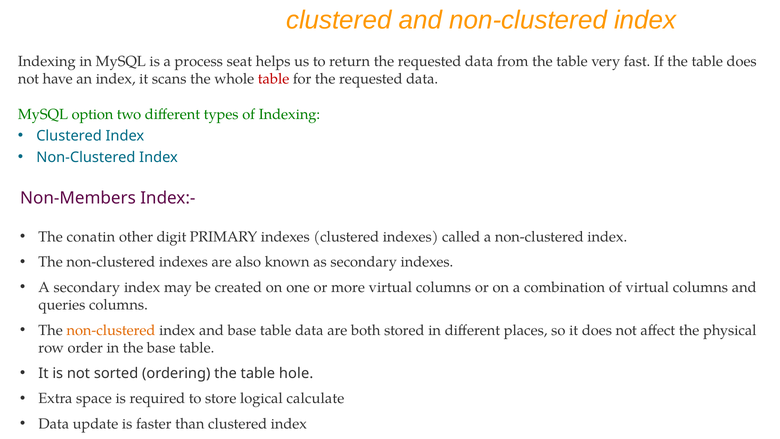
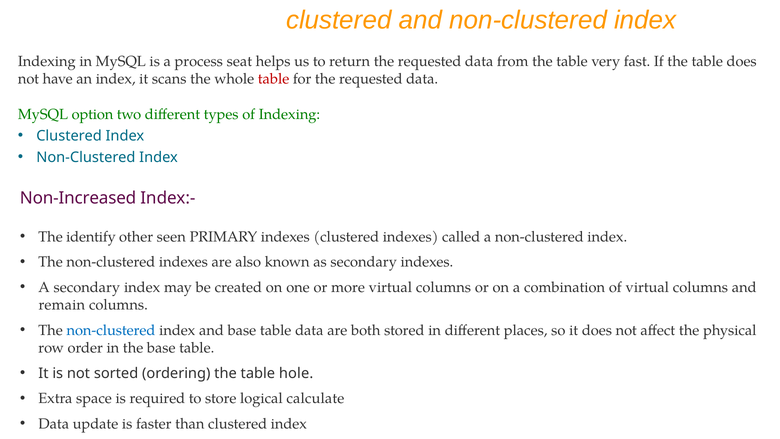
Non-Members: Non-Members -> Non-Increased
conatin: conatin -> identify
digit: digit -> seen
queries: queries -> remain
non-clustered at (111, 330) colour: orange -> blue
